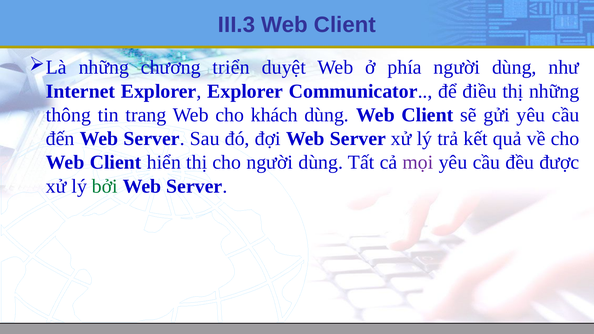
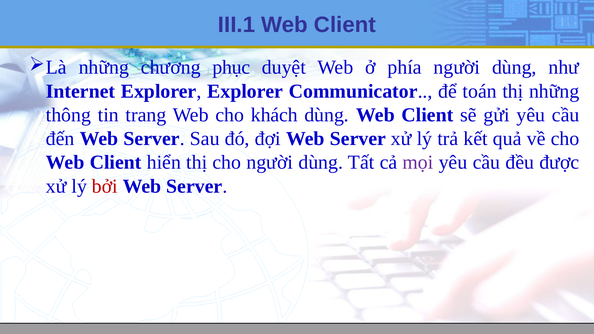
III.3: III.3 -> III.1
triển: triển -> phục
điều: điều -> toán
bởi colour: green -> red
